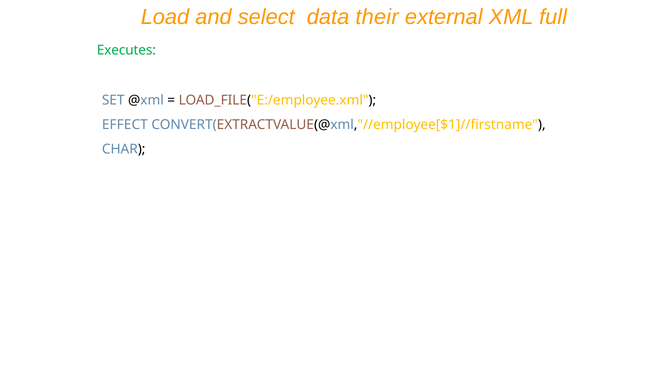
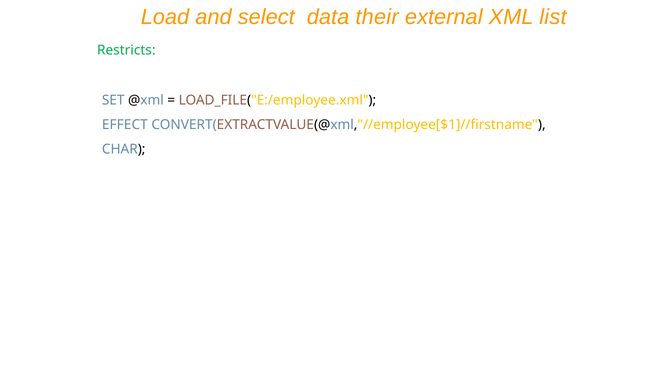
full: full -> list
Executes: Executes -> Restricts
